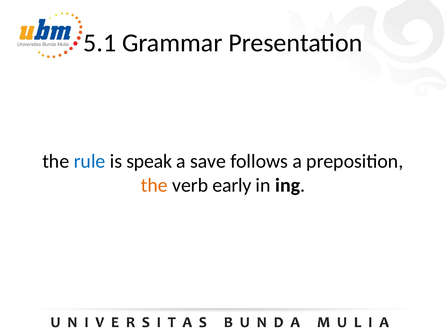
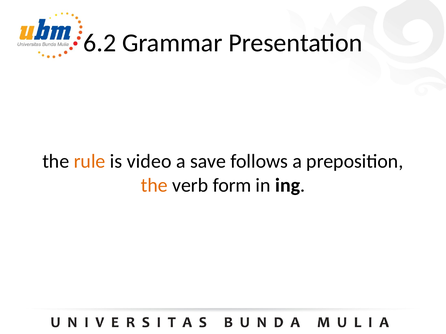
5.1: 5.1 -> 6.2
rule colour: blue -> orange
speak: speak -> video
early: early -> form
